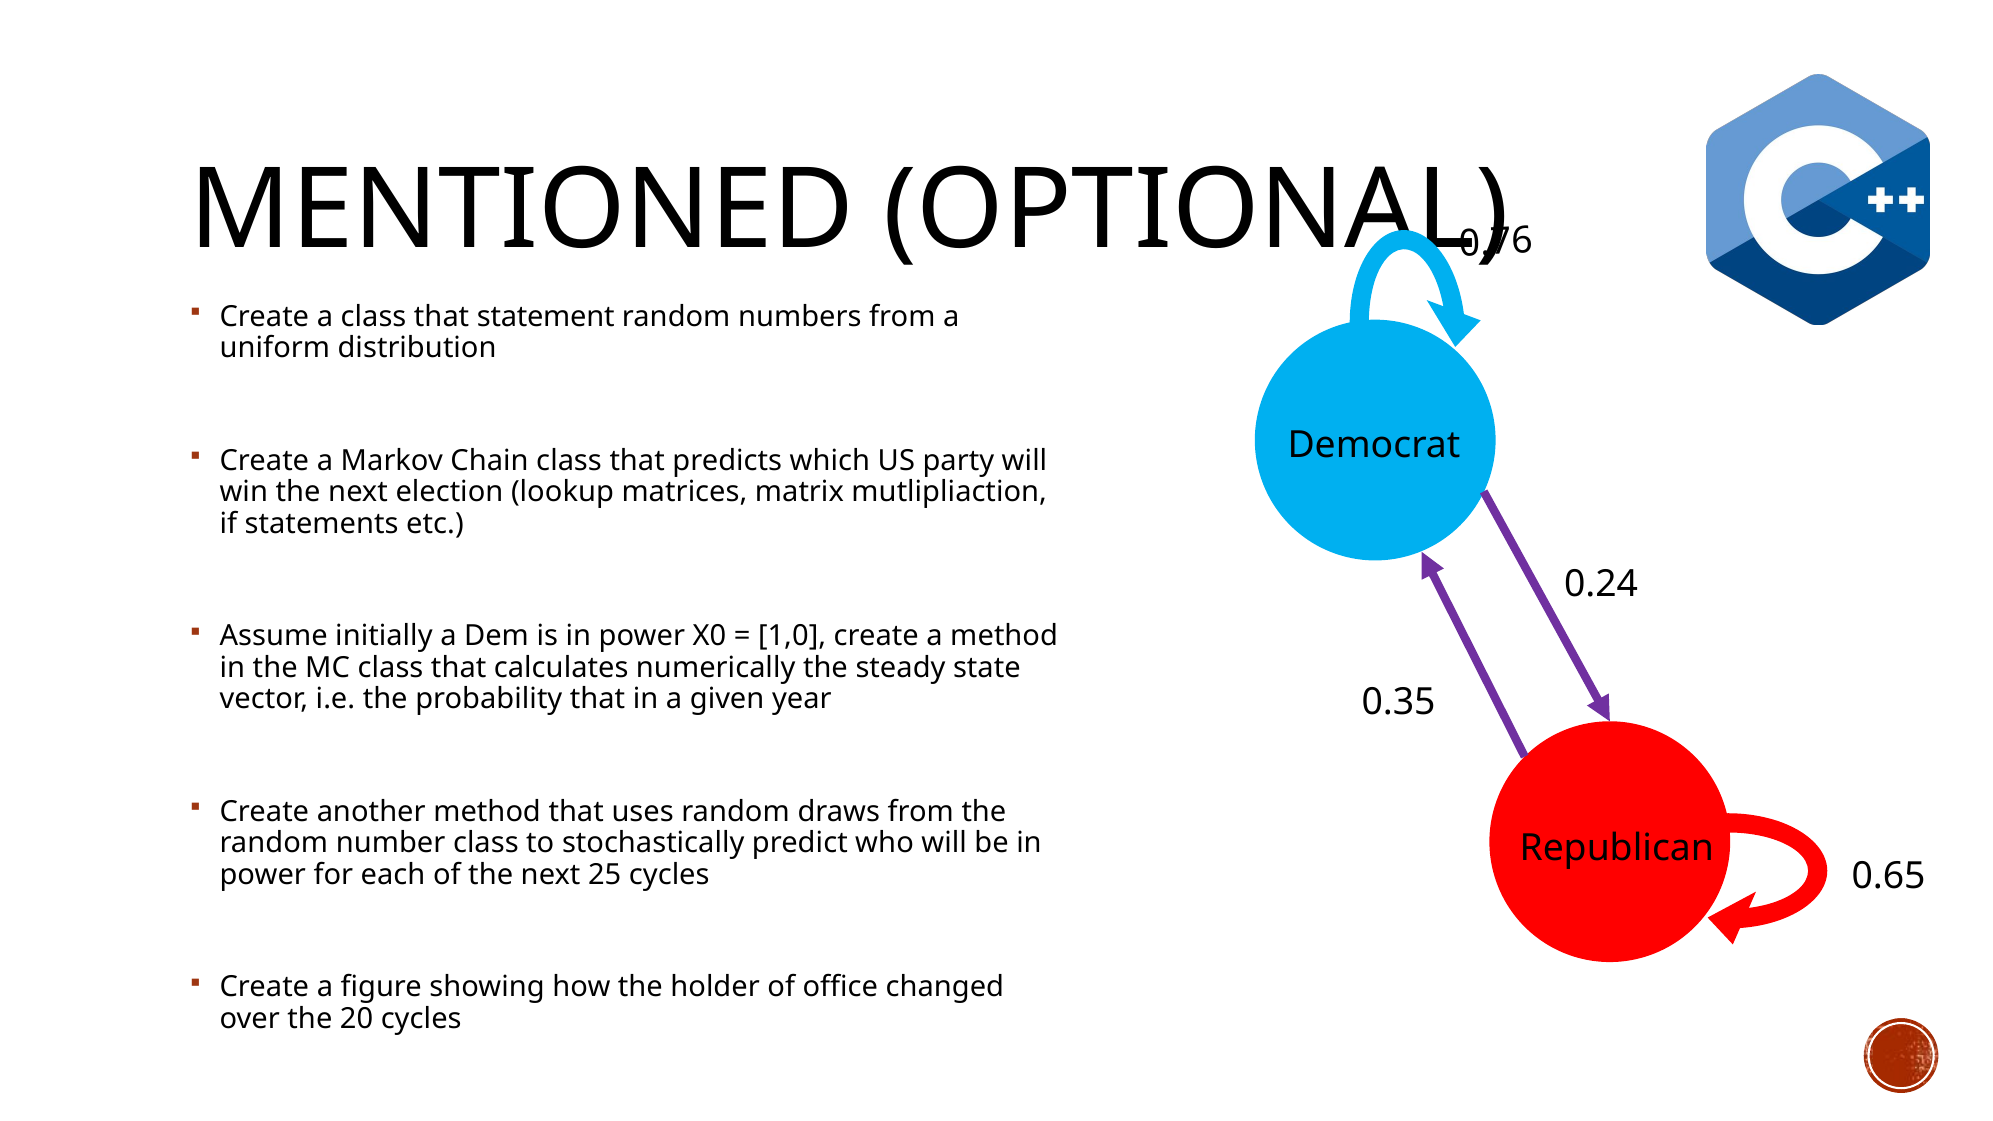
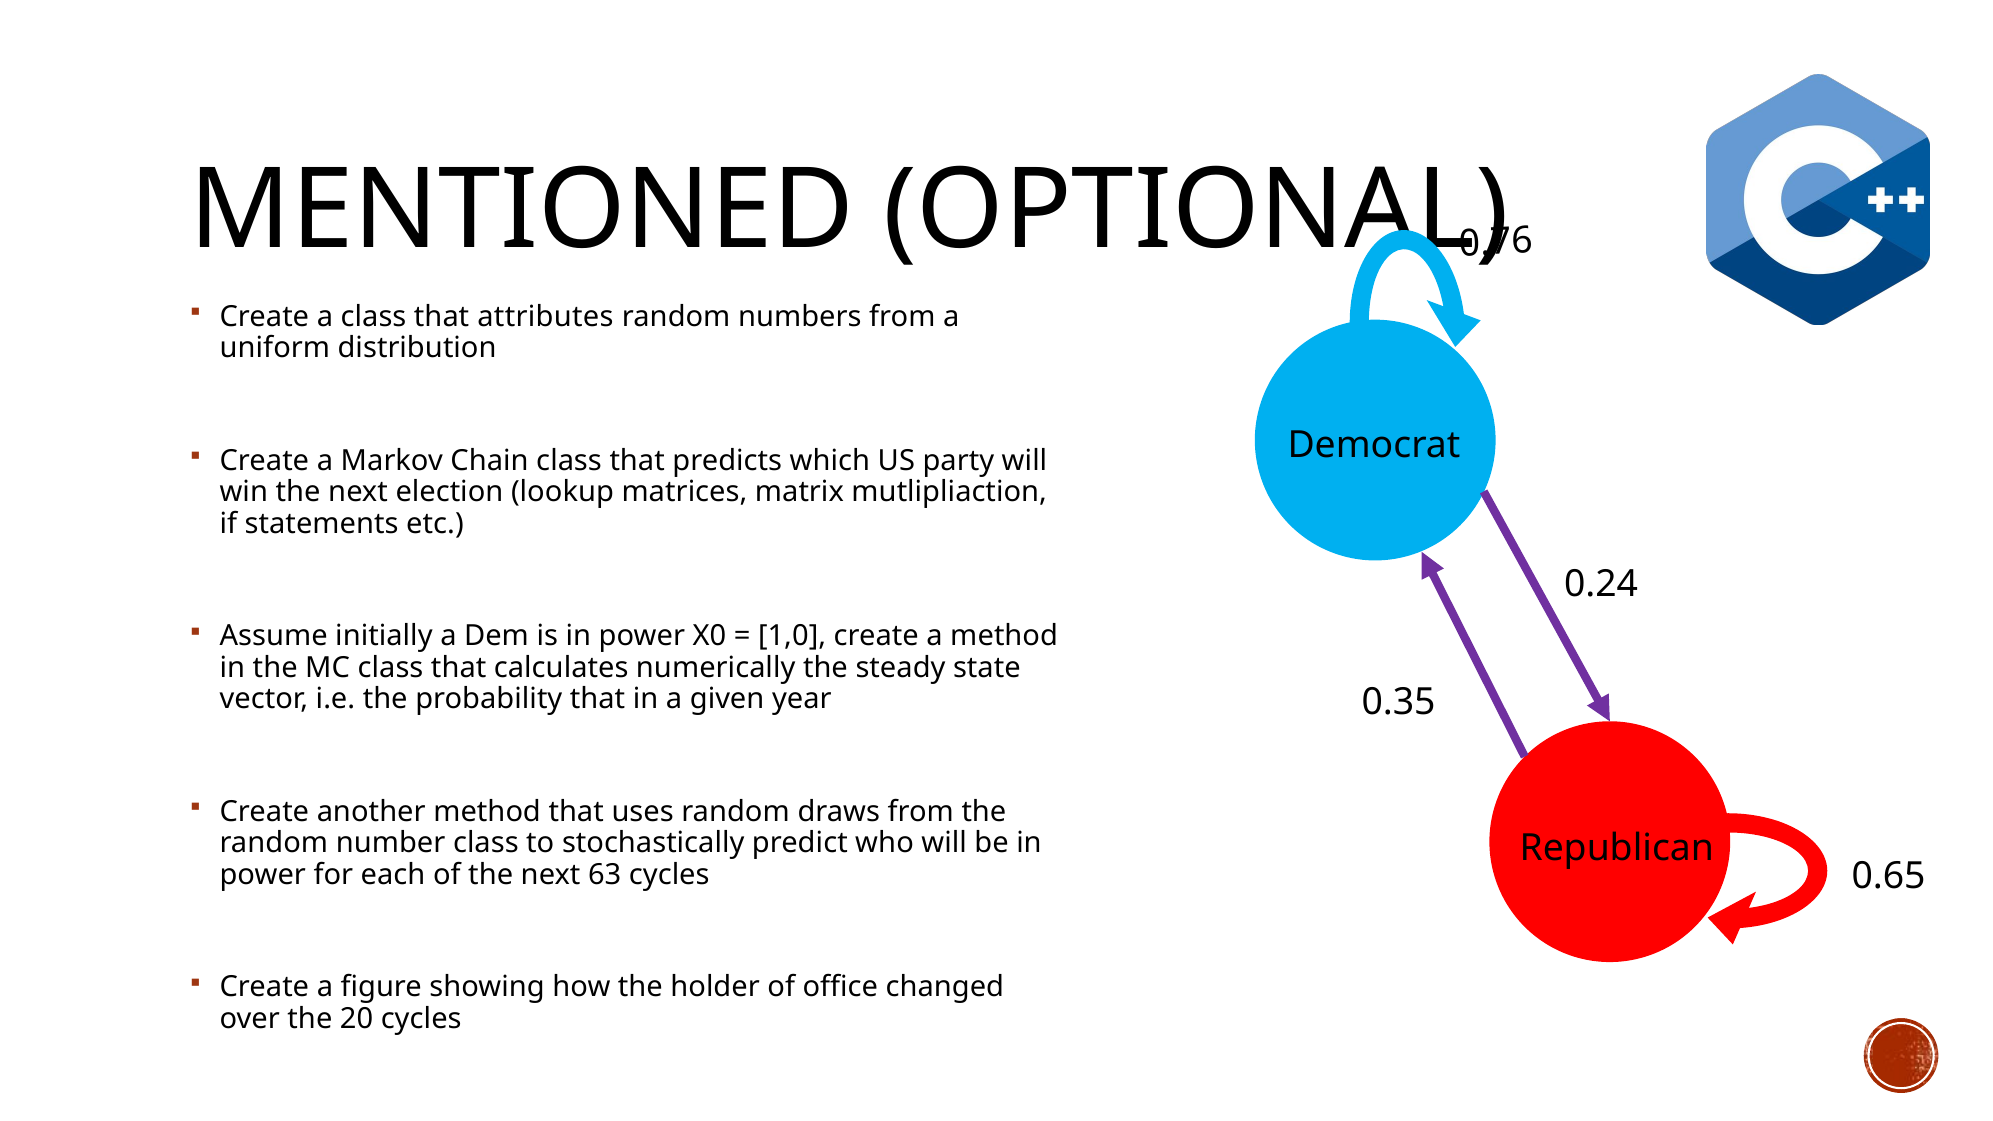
statement: statement -> attributes
25: 25 -> 63
